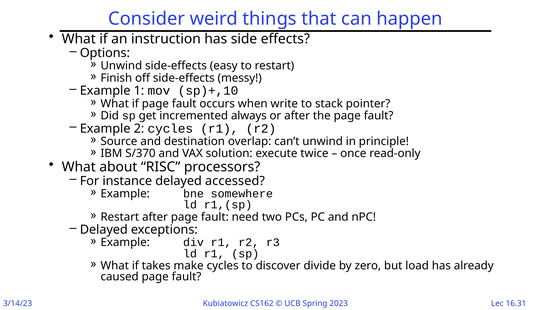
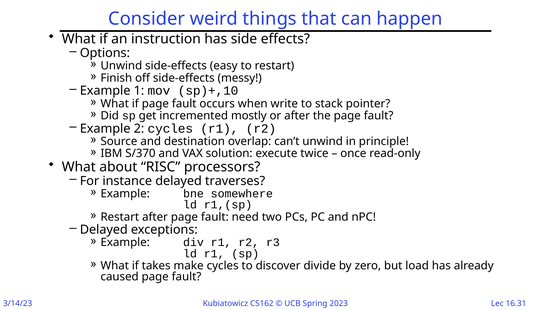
always: always -> mostly
accessed: accessed -> traverses
